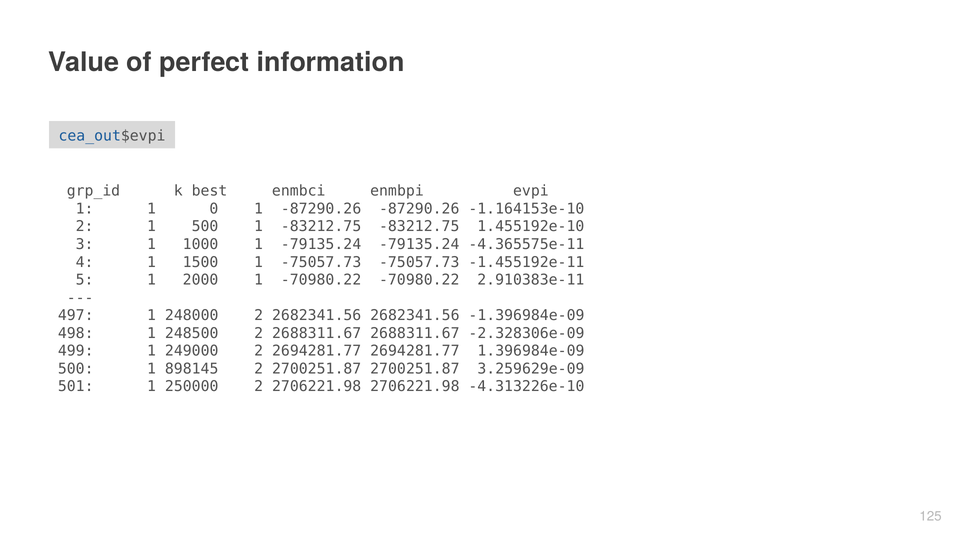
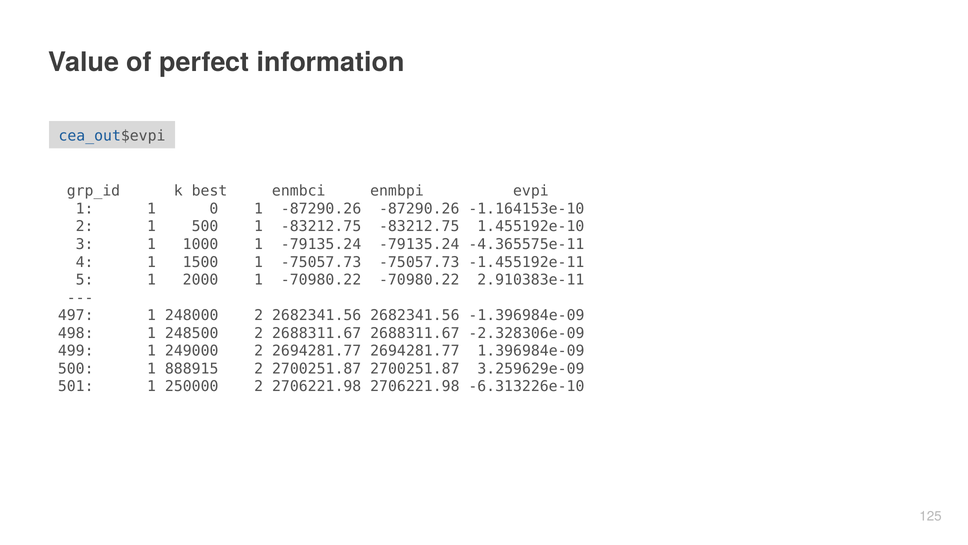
898145: 898145 -> 888915
-4.313226e-10: -4.313226e-10 -> -6.313226e-10
